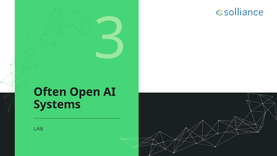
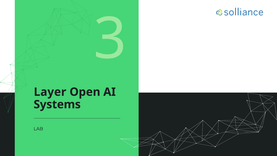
Often: Often -> Layer
